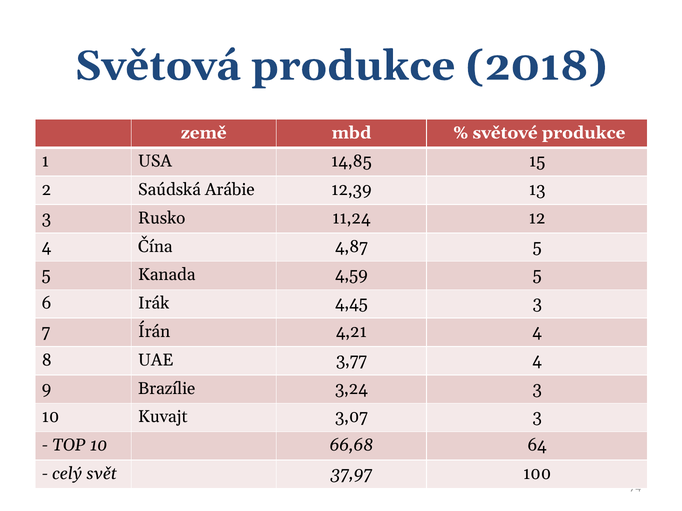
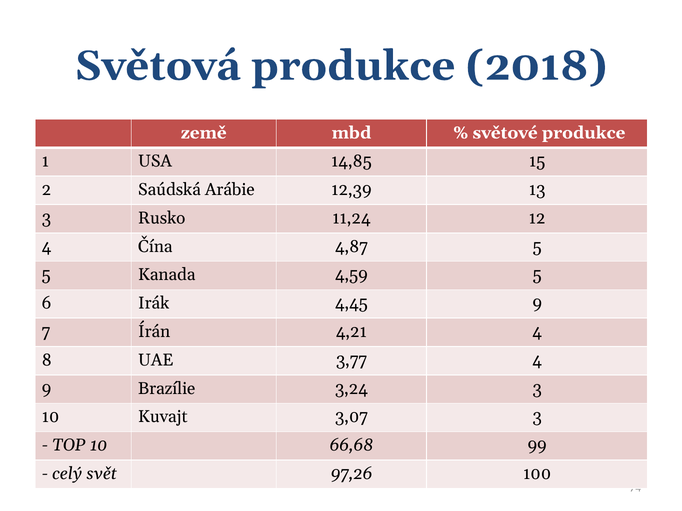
4,45 3: 3 -> 9
64: 64 -> 99
37,97: 37,97 -> 97,26
